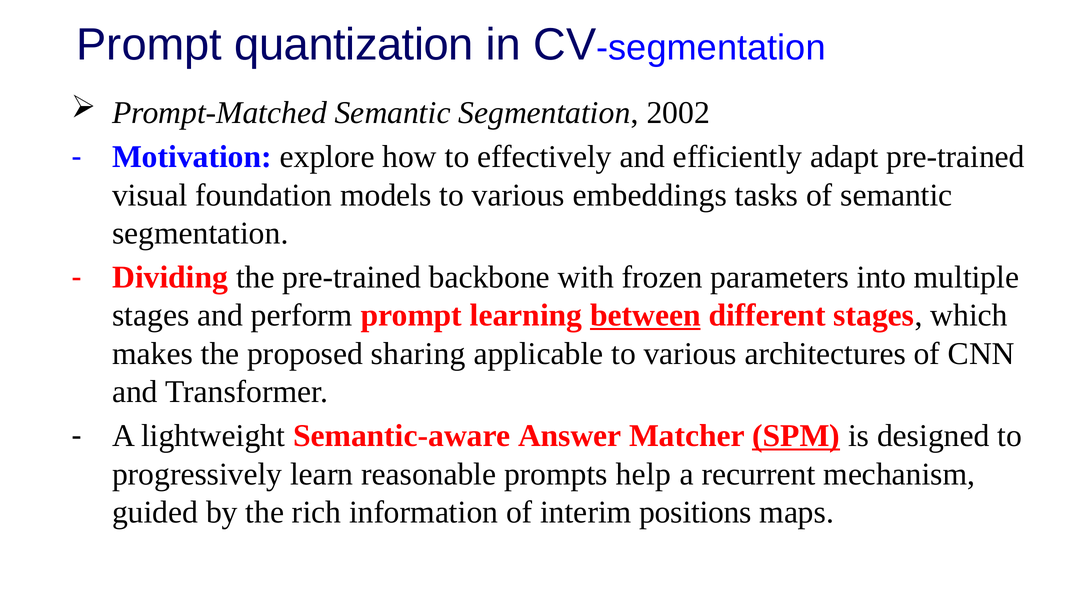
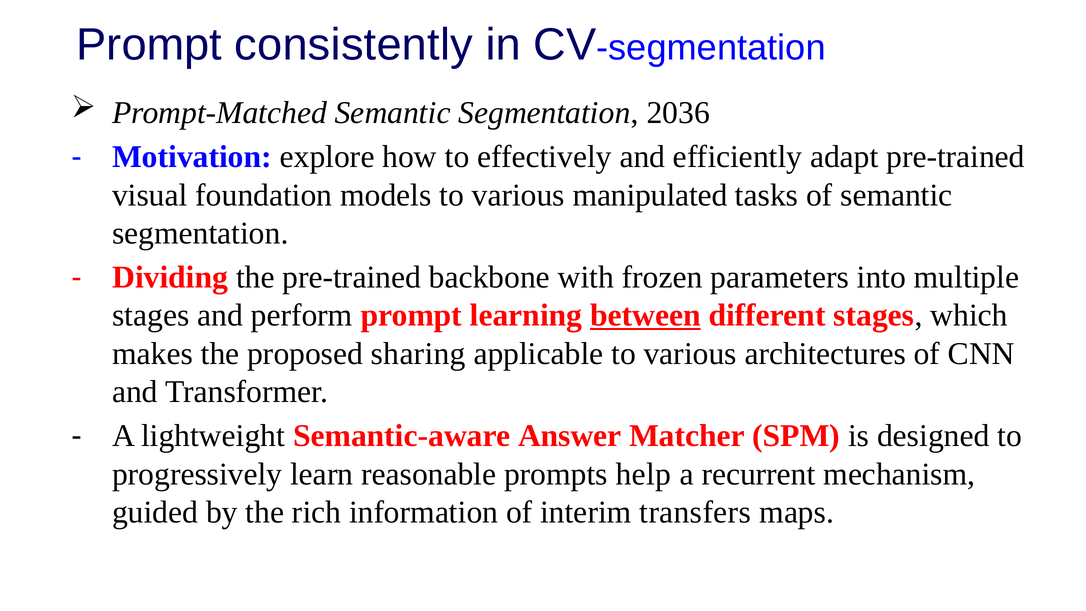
quantization: quantization -> consistently
2002: 2002 -> 2036
embeddings: embeddings -> manipulated
SPM underline: present -> none
positions: positions -> transfers
